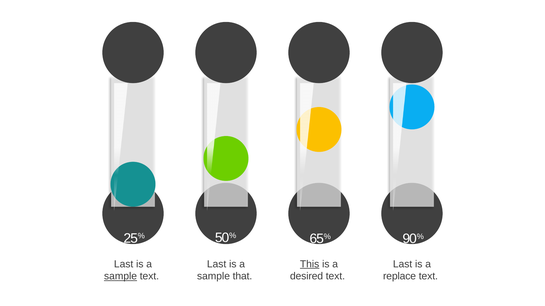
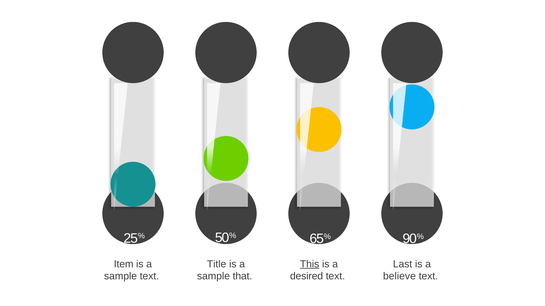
Last at (124, 265): Last -> Item
Last at (217, 265): Last -> Title
sample at (121, 277) underline: present -> none
replace: replace -> believe
